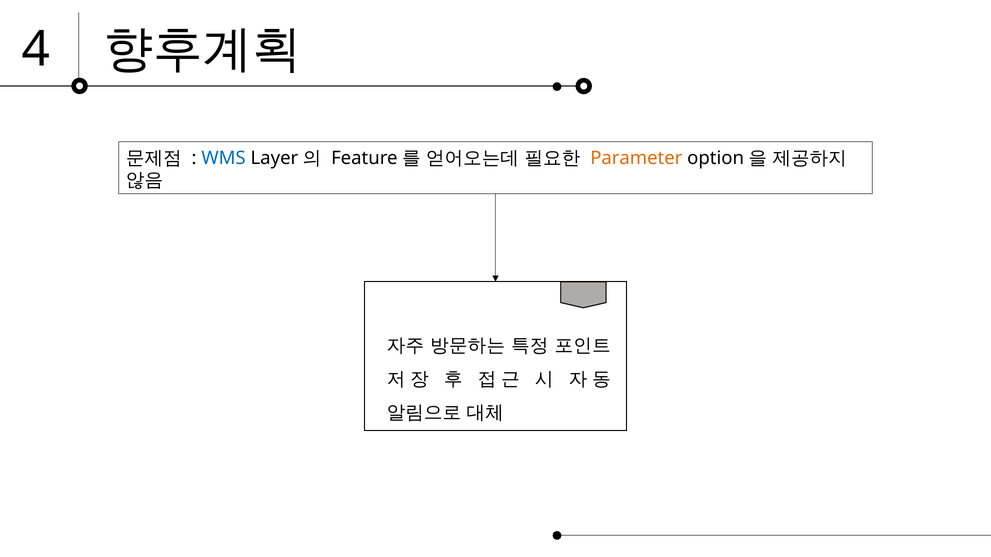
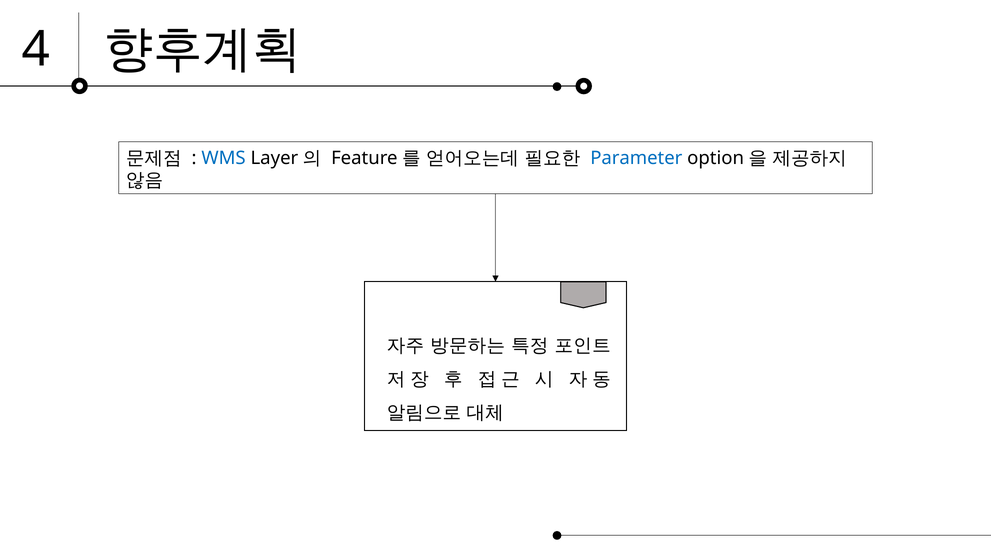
Parameter colour: orange -> blue
